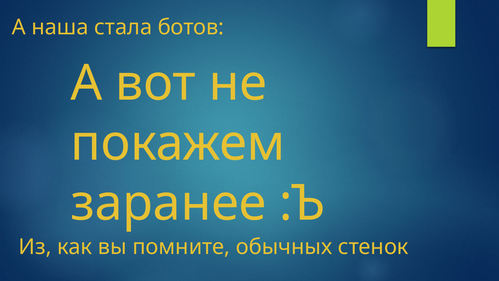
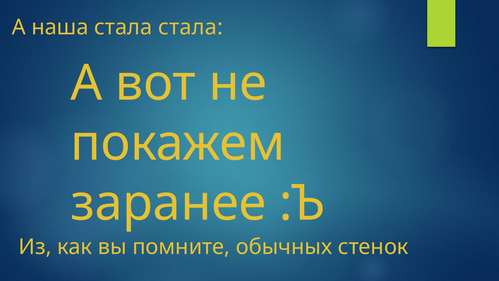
стала ботов: ботов -> стала
